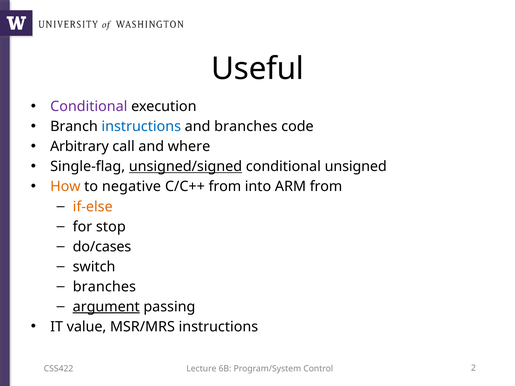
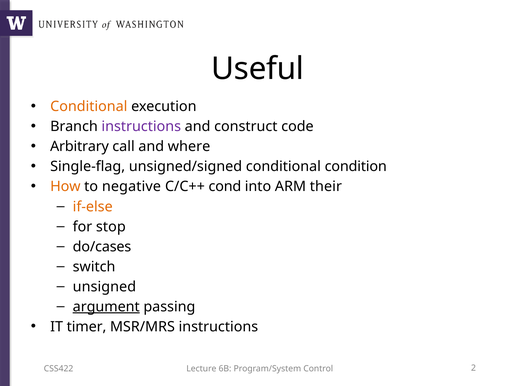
Conditional at (89, 107) colour: purple -> orange
instructions at (141, 127) colour: blue -> purple
and branches: branches -> construct
unsigned/signed underline: present -> none
unsigned: unsigned -> condition
C/C++ from: from -> cond
ARM from: from -> their
branches at (104, 287): branches -> unsigned
value: value -> timer
